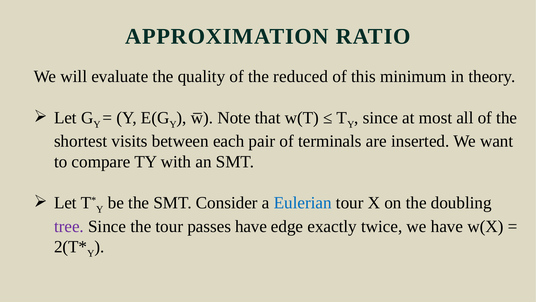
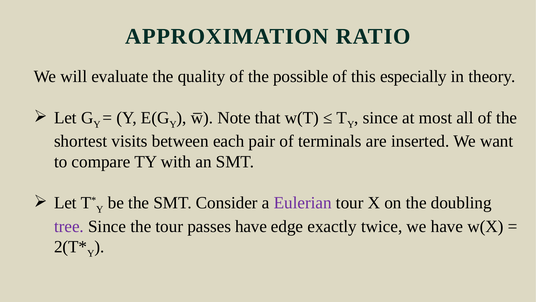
reduced: reduced -> possible
minimum: minimum -> especially
Eulerian colour: blue -> purple
